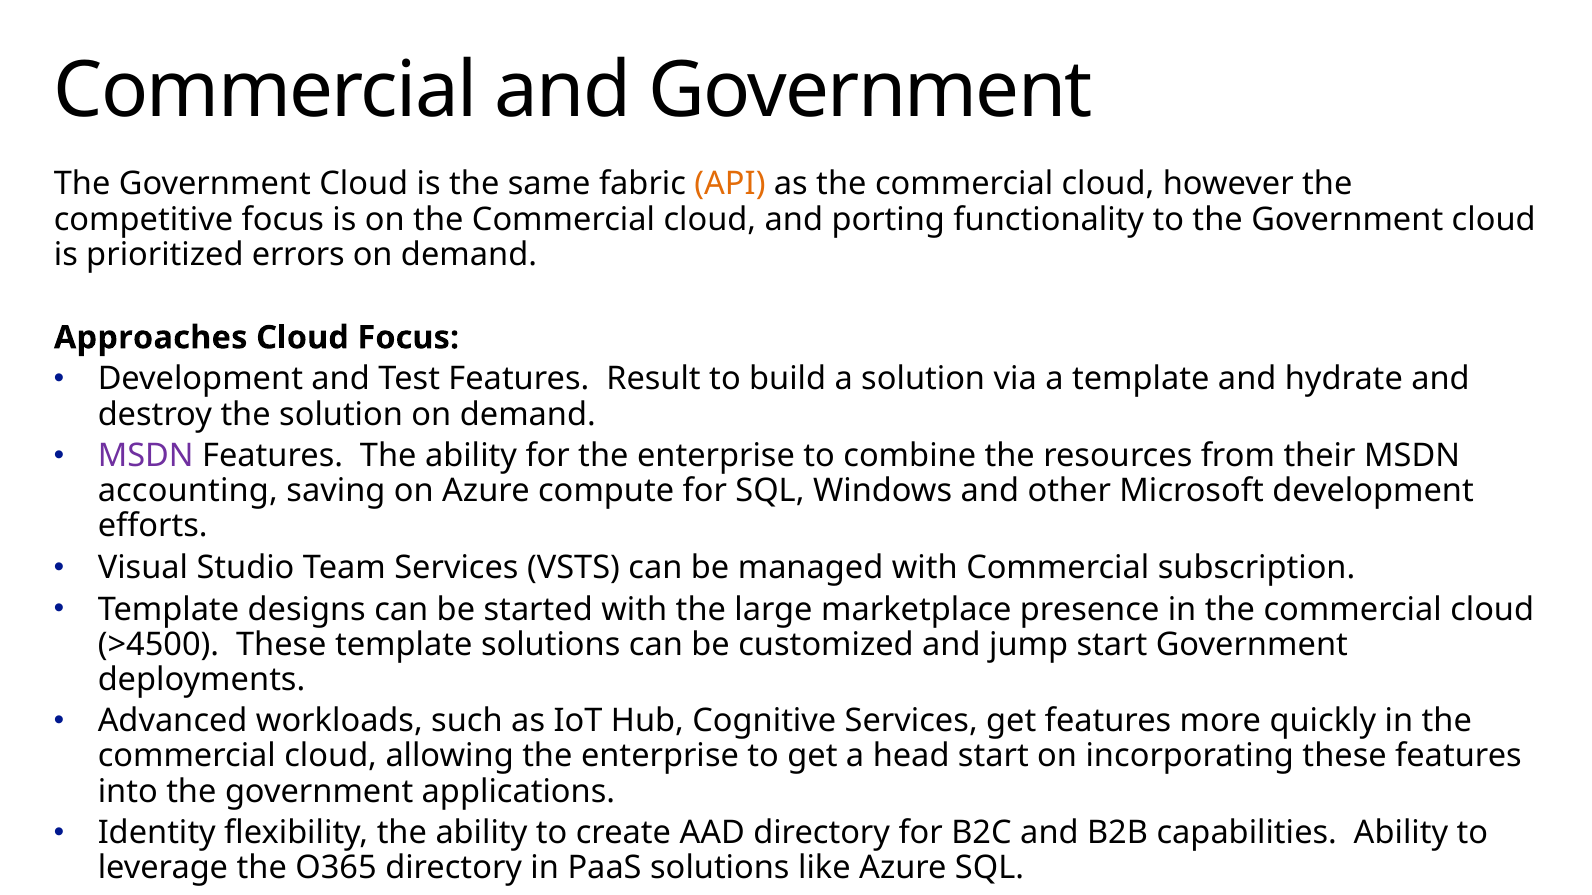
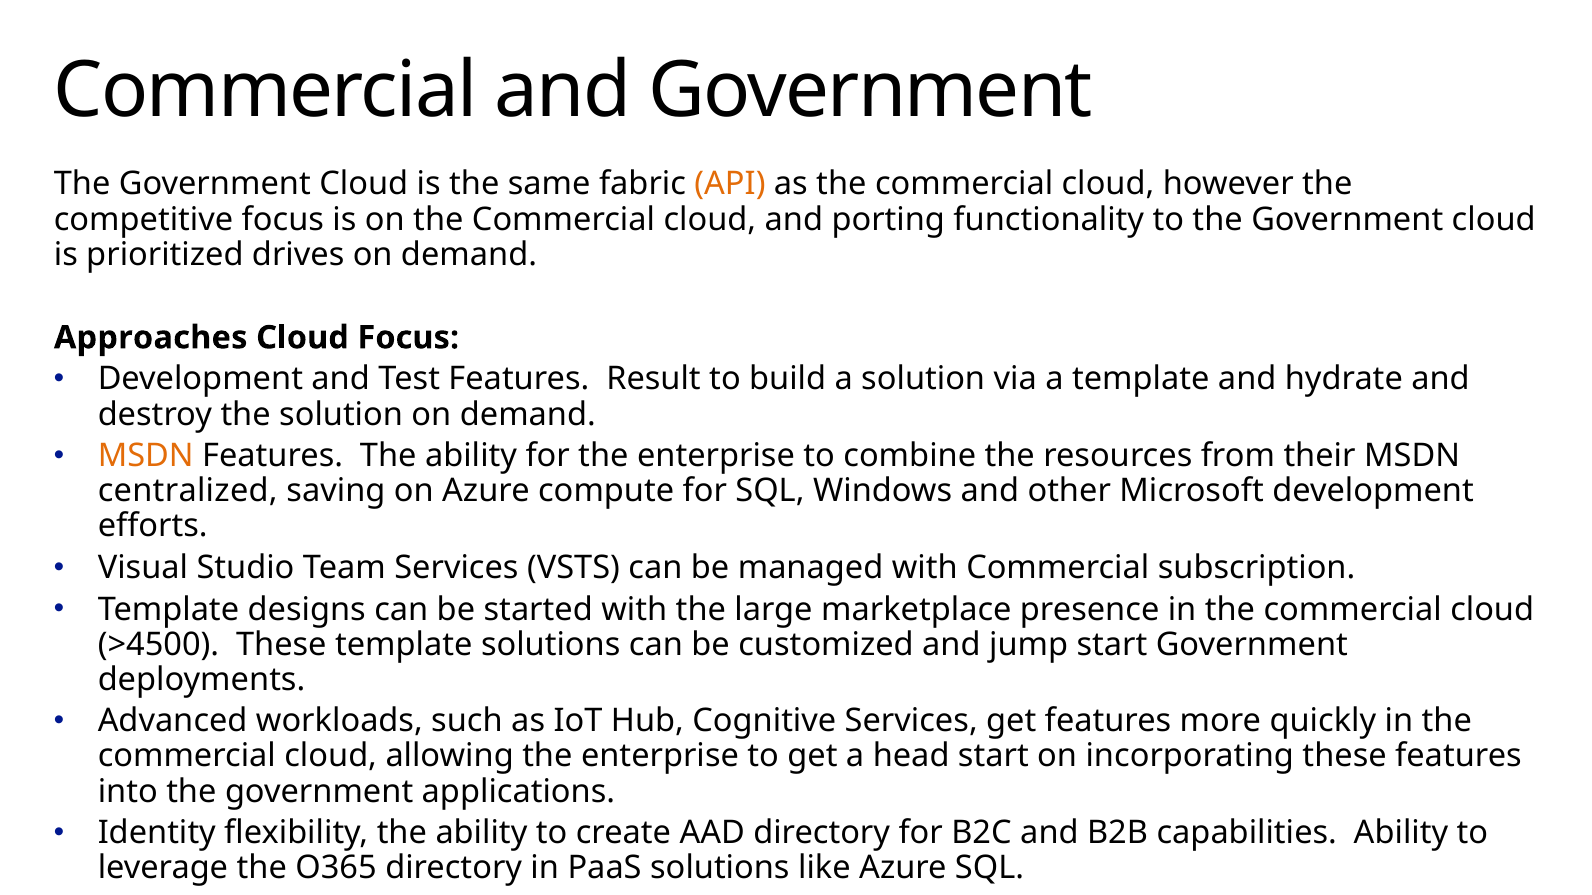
errors: errors -> drives
MSDN at (146, 456) colour: purple -> orange
accounting: accounting -> centralized
